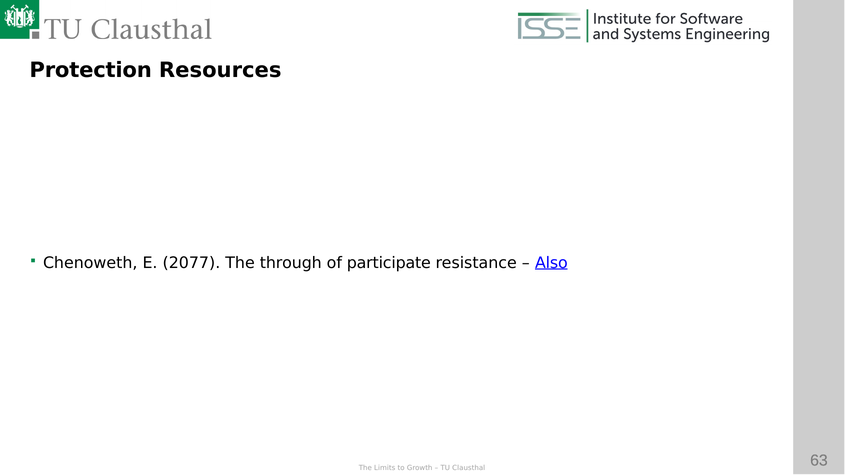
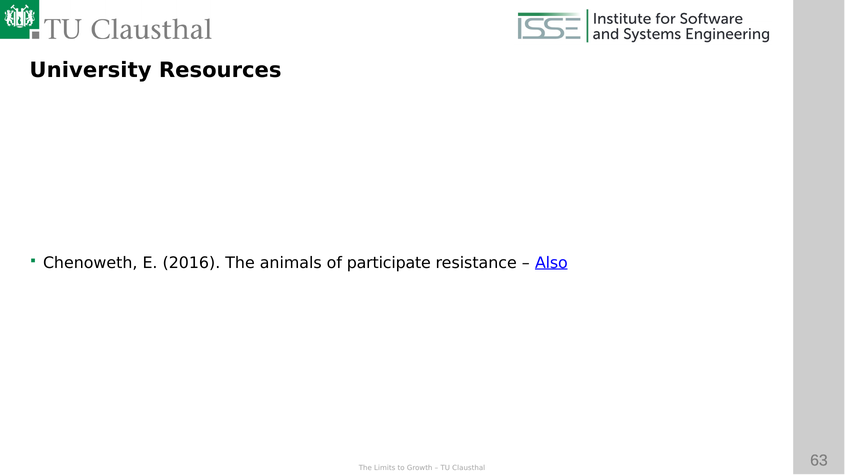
Protection: Protection -> University
2077: 2077 -> 2016
through: through -> animals
